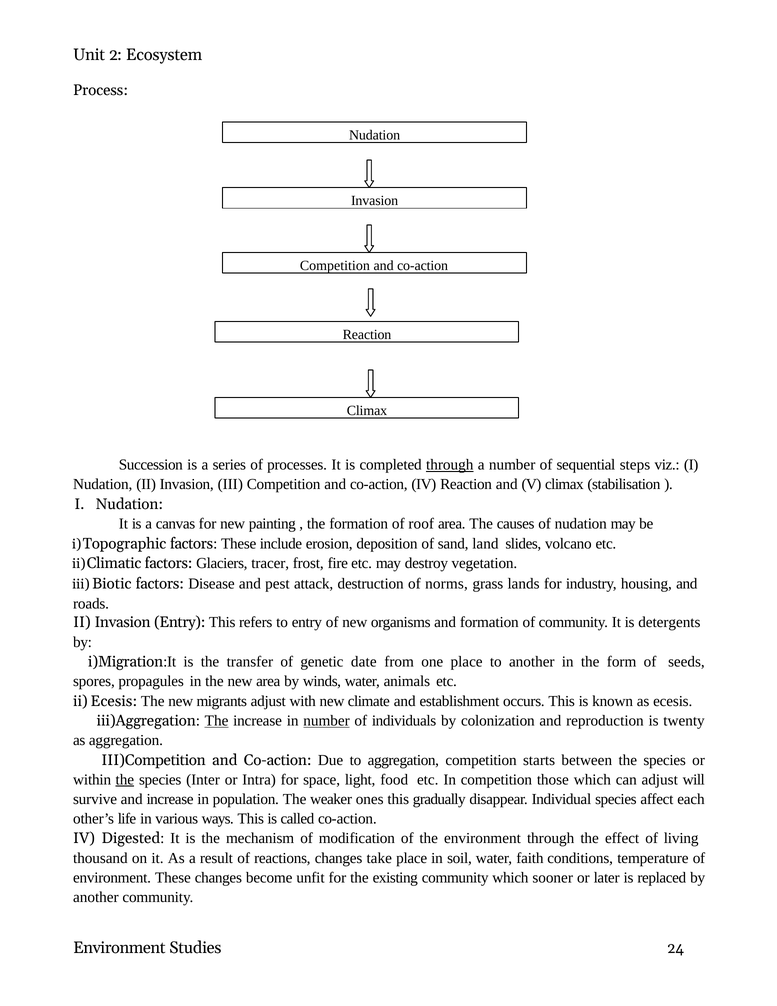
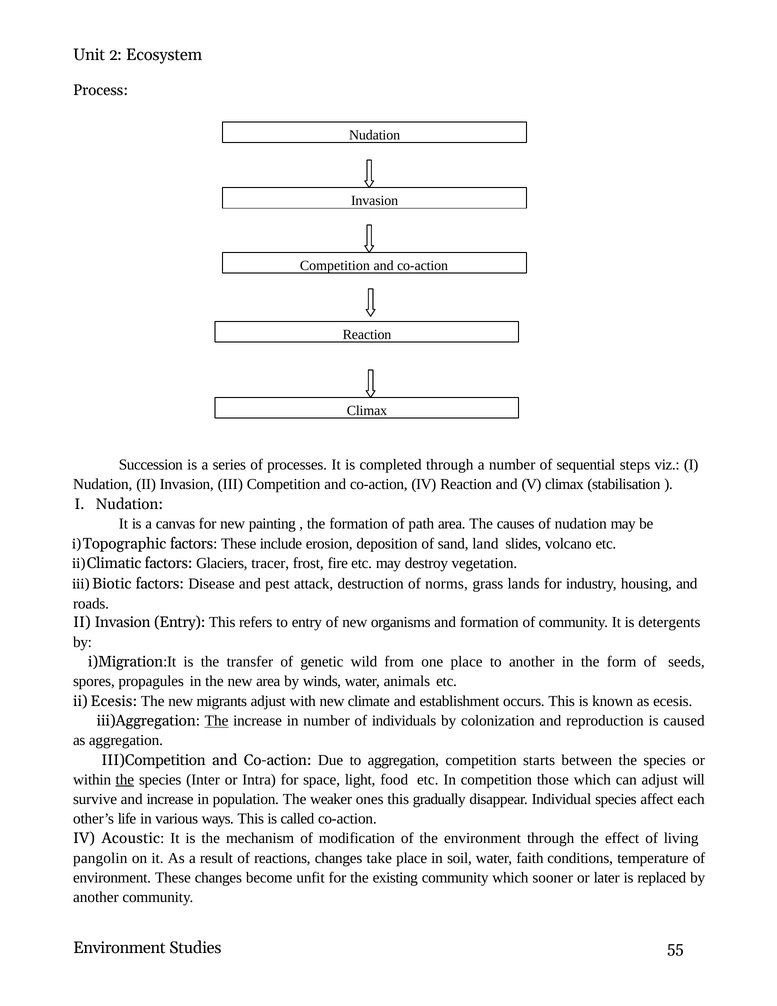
through at (450, 465) underline: present -> none
roof: roof -> path
date: date -> wild
number at (327, 720) underline: present -> none
twenty: twenty -> caused
Digested: Digested -> Acoustic
thousand: thousand -> pangolin
24: 24 -> 55
